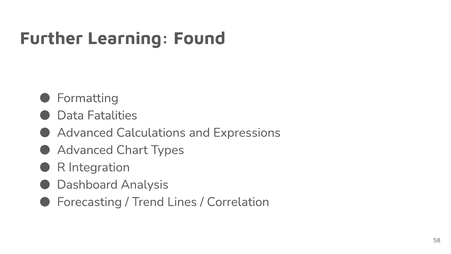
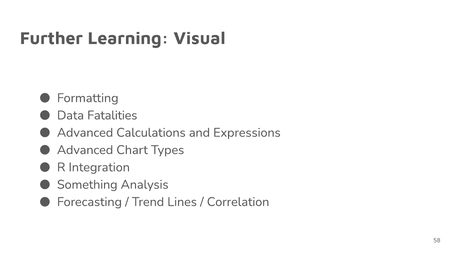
Found: Found -> Visual
Dashboard: Dashboard -> Something
